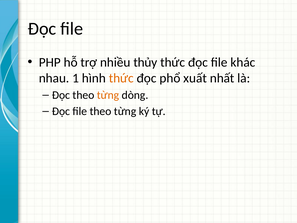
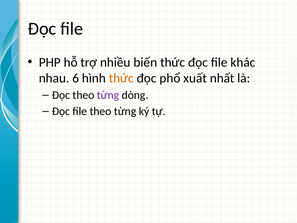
thủy: thủy -> biến
1: 1 -> 6
từng at (108, 95) colour: orange -> purple
